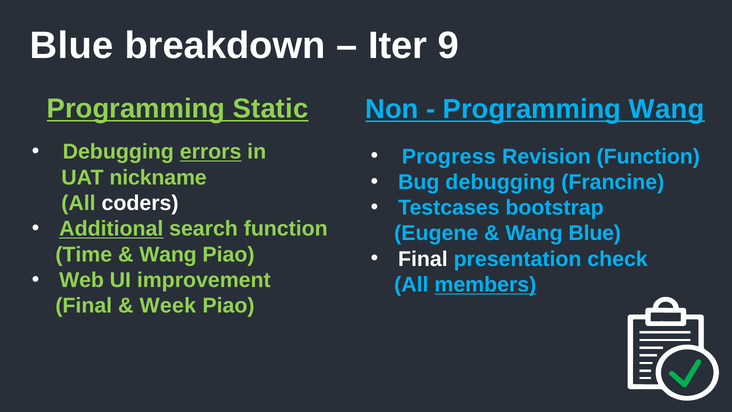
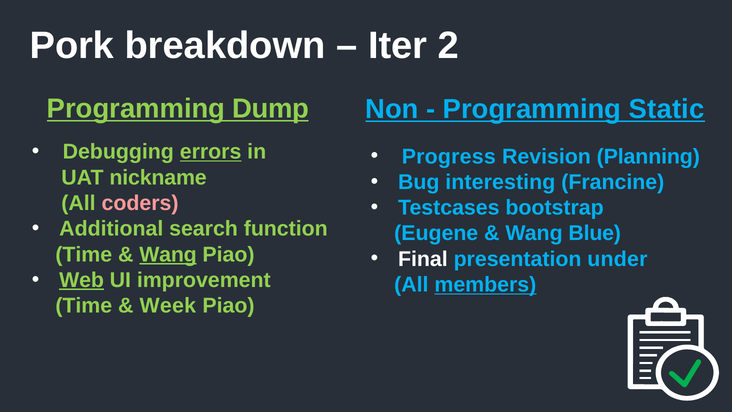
Blue at (72, 46): Blue -> Pork
9: 9 -> 2
Static: Static -> Dump
Programming Wang: Wang -> Static
Revision Function: Function -> Planning
Bug debugging: debugging -> interesting
coders colour: white -> pink
Additional underline: present -> none
Wang at (168, 254) underline: none -> present
check: check -> under
Web underline: none -> present
Final at (84, 306): Final -> Time
